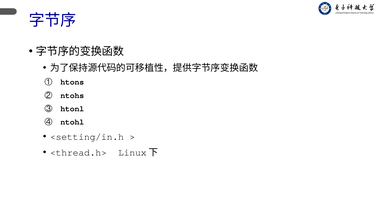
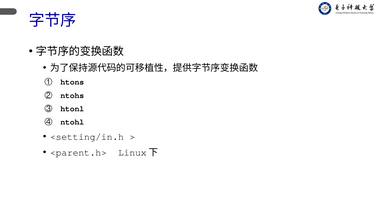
<thread.h>: <thread.h> -> <parent.h>
